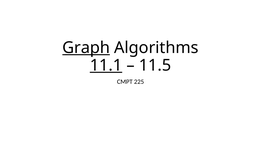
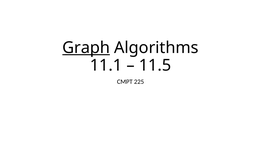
11.1 underline: present -> none
